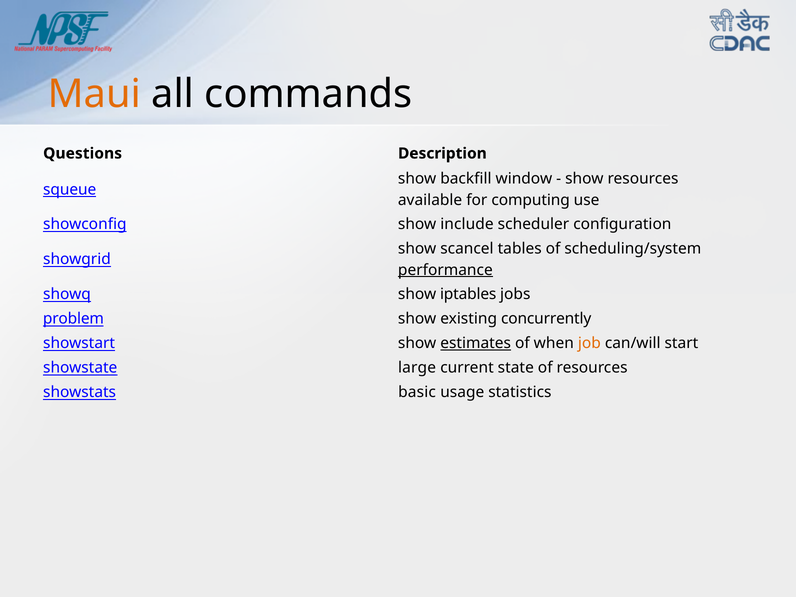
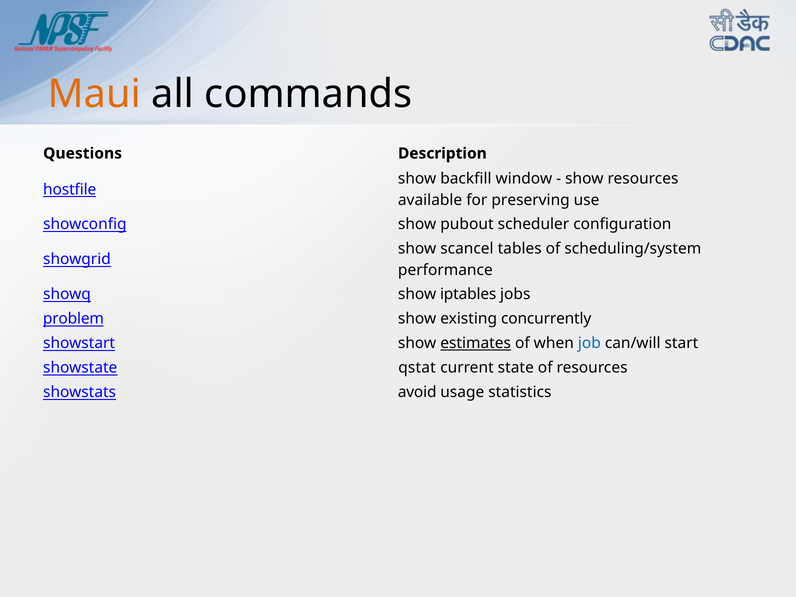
squeue: squeue -> hostfile
computing: computing -> preserving
include: include -> pubout
performance underline: present -> none
job colour: orange -> blue
large: large -> qstat
basic: basic -> avoid
